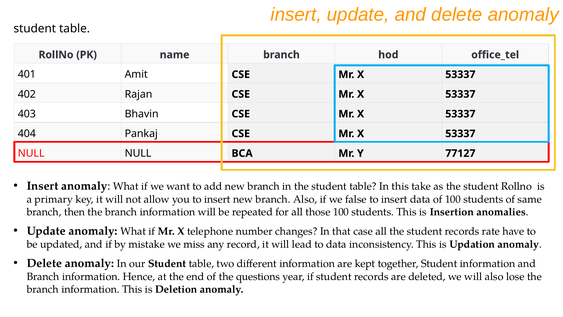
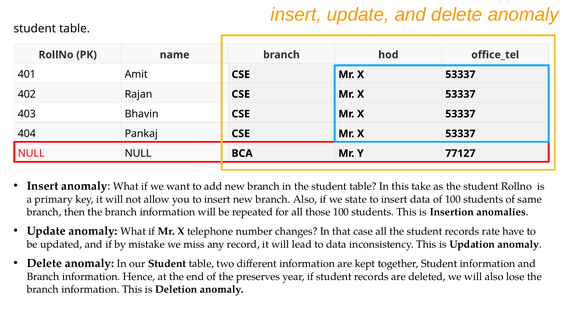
false: false -> state
questions: questions -> preserves
